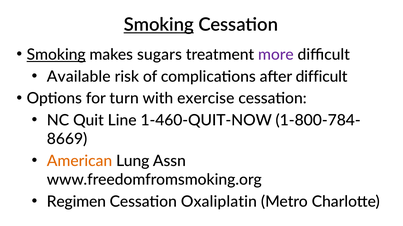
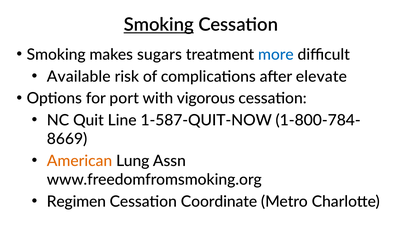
Smoking at (56, 55) underline: present -> none
more colour: purple -> blue
after difficult: difficult -> elevate
turn: turn -> port
exercise: exercise -> vigorous
1-460-QUIT-NOW: 1-460-QUIT-NOW -> 1-587-QUIT-NOW
Oxaliplatin: Oxaliplatin -> Coordinate
